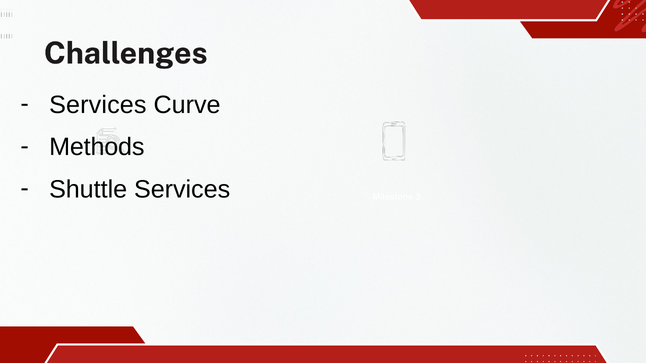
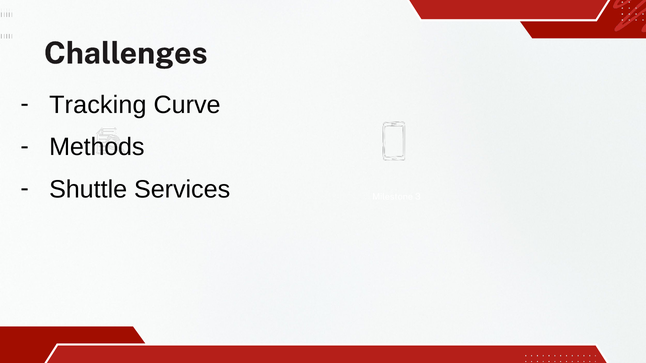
Services at (98, 105): Services -> Tracking
